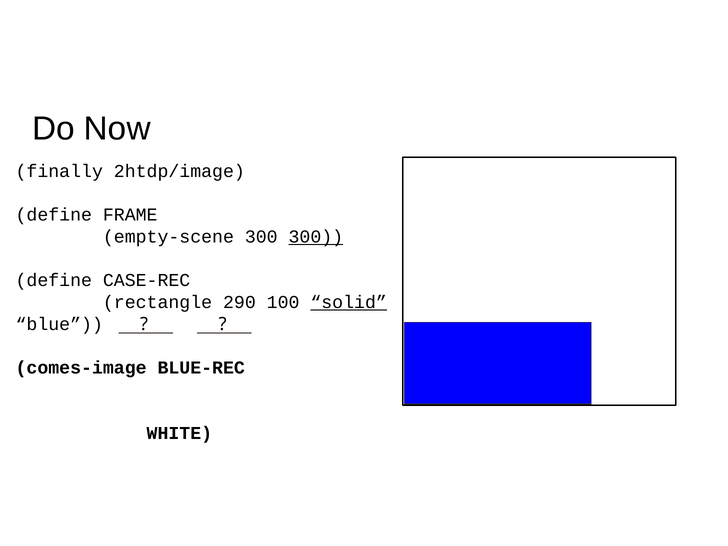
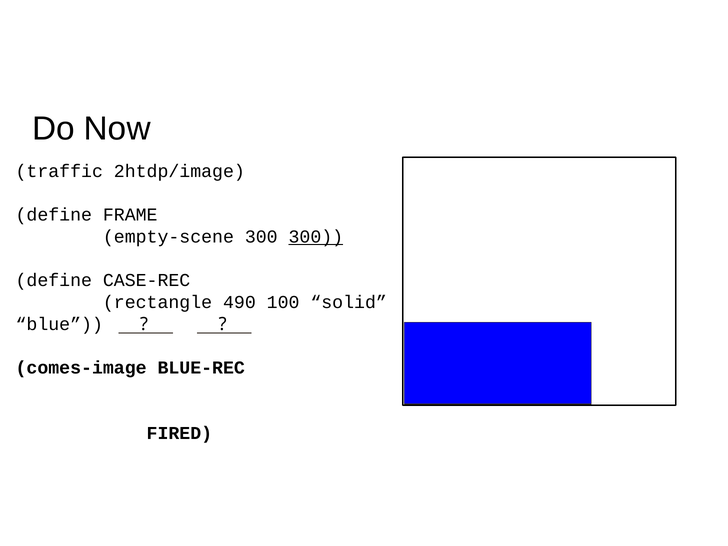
finally: finally -> traffic
290: 290 -> 490
solid underline: present -> none
WHITE: WHITE -> FIRED
